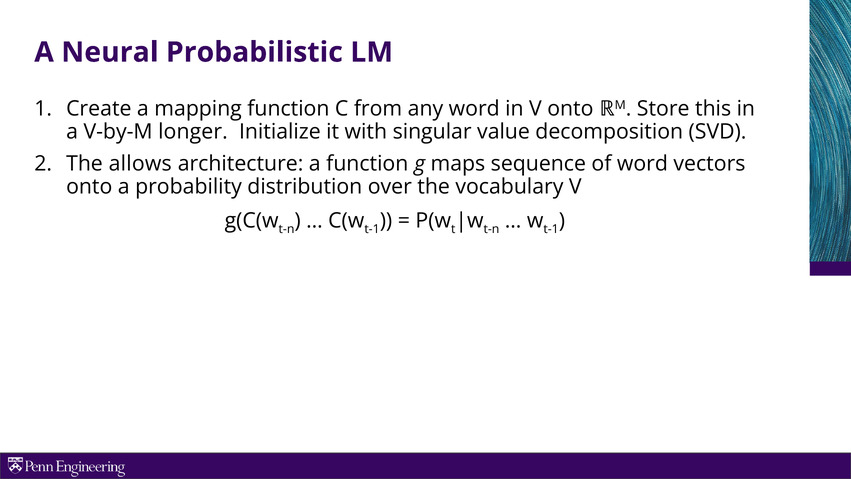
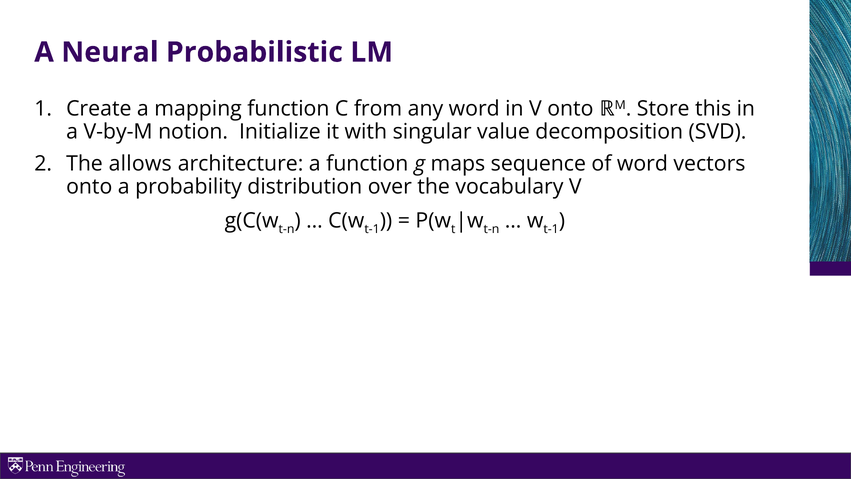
longer: longer -> notion
